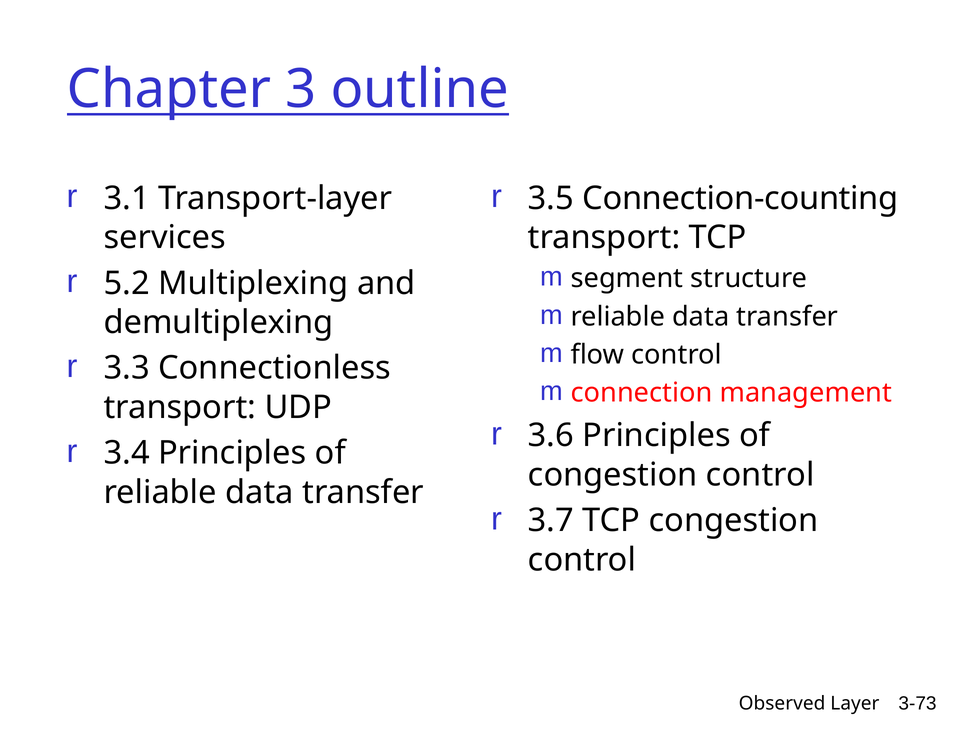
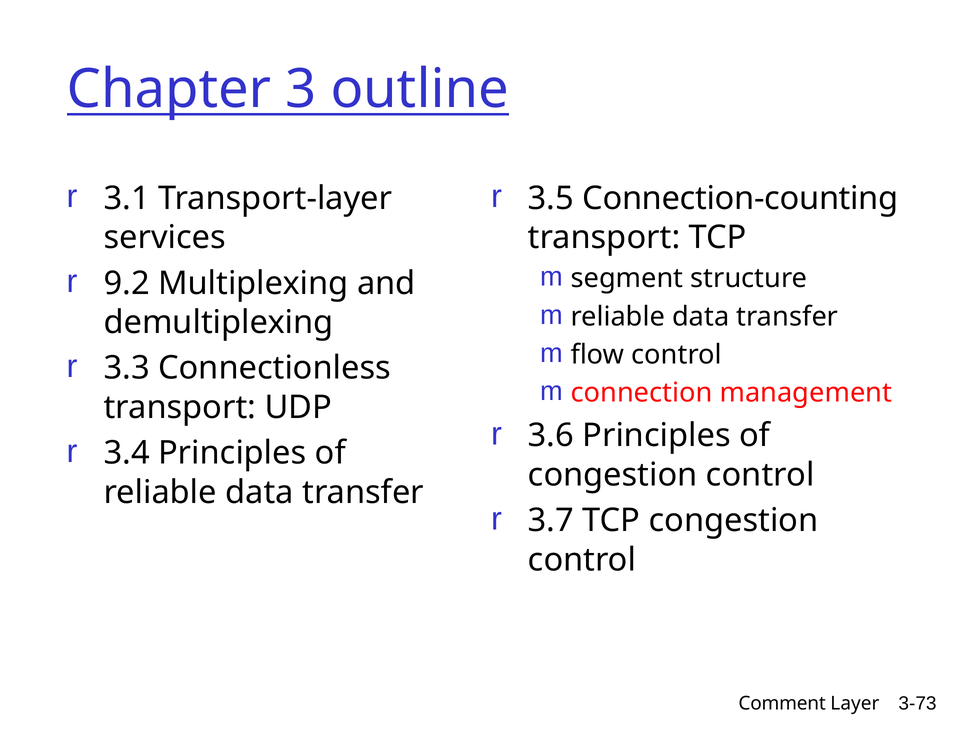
5.2: 5.2 -> 9.2
Observed: Observed -> Comment
